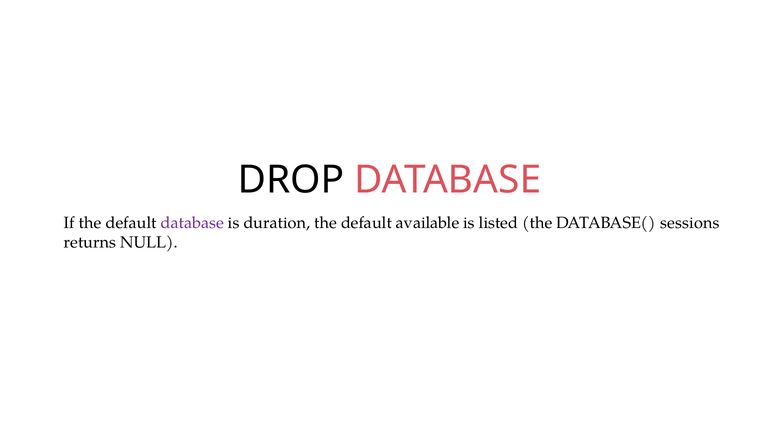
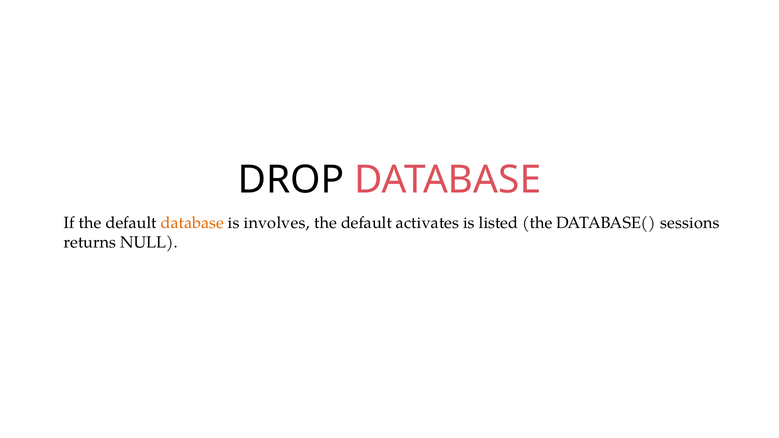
database at (192, 223) colour: purple -> orange
duration: duration -> involves
available: available -> activates
